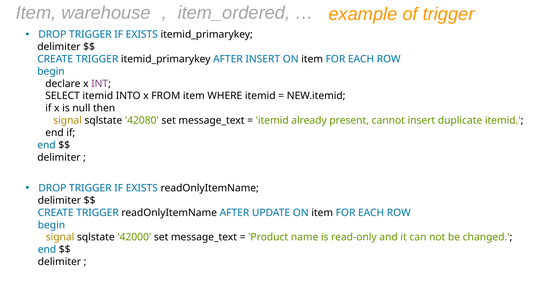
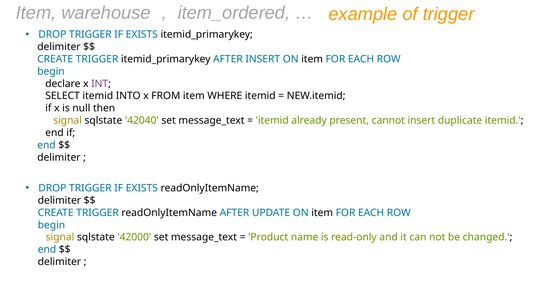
42080: 42080 -> 42040
